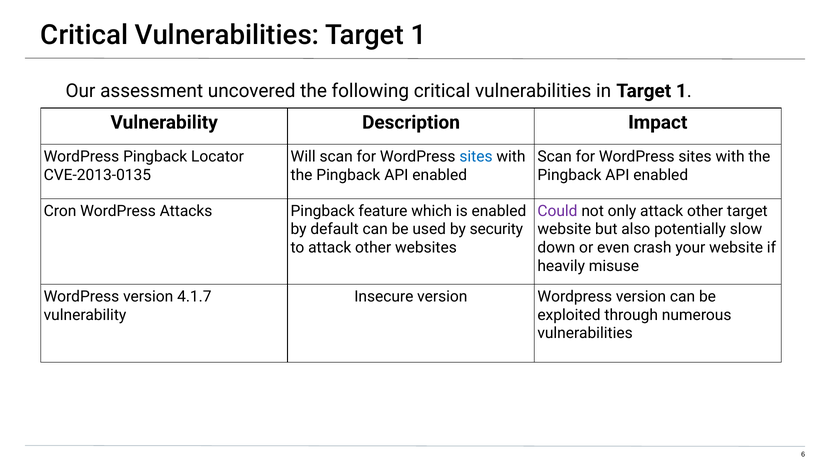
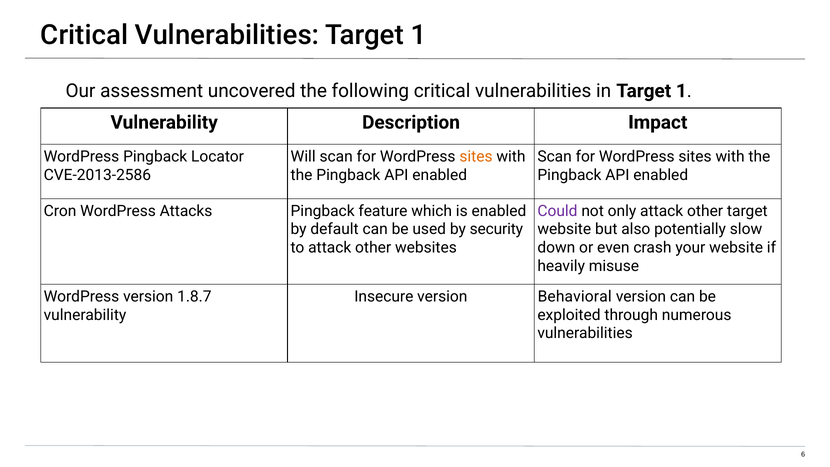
sites at (476, 157) colour: blue -> orange
CVE-2013-0135: CVE-2013-0135 -> CVE-2013-2586
4.1.7: 4.1.7 -> 1.8.7
version Wordpress: Wordpress -> Behavioral
